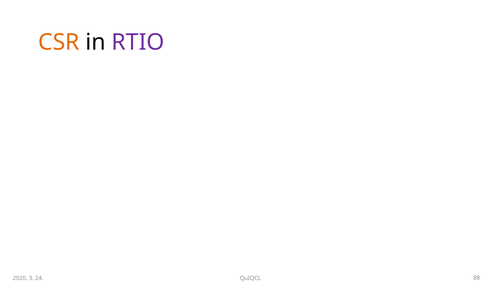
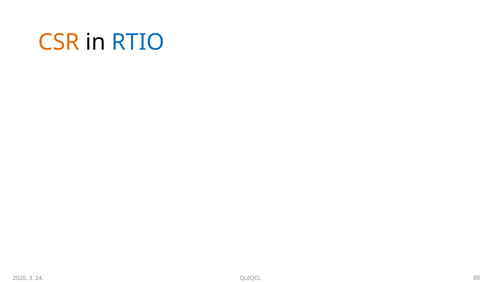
RTIO colour: purple -> blue
